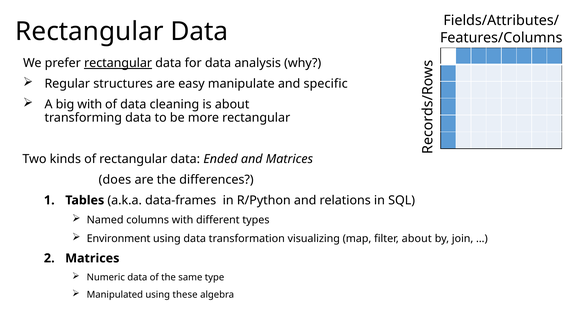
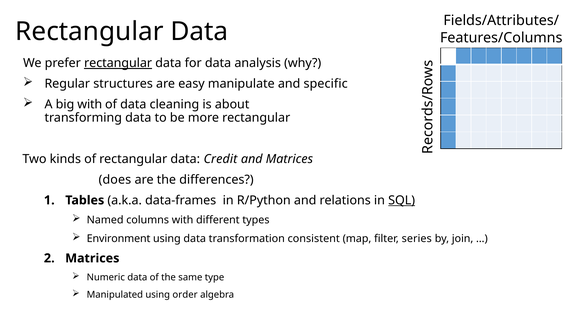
Ended: Ended -> Credit
SQL underline: none -> present
visualizing: visualizing -> consistent
filter about: about -> series
these: these -> order
